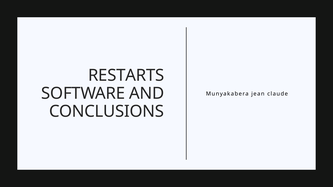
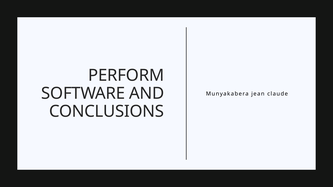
RESTARTS: RESTARTS -> PERFORM
